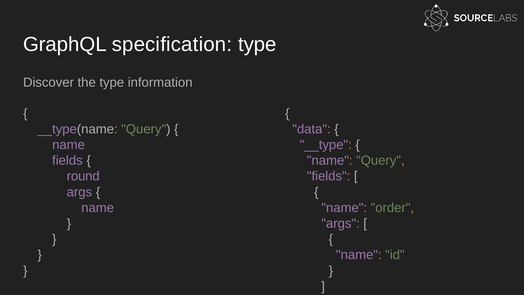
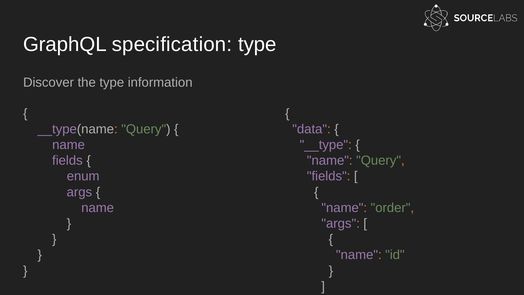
round: round -> enum
